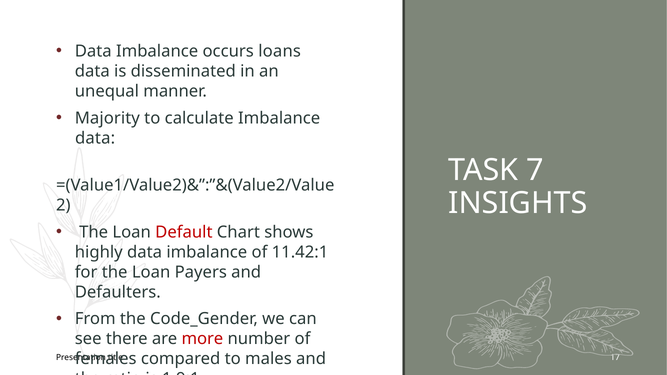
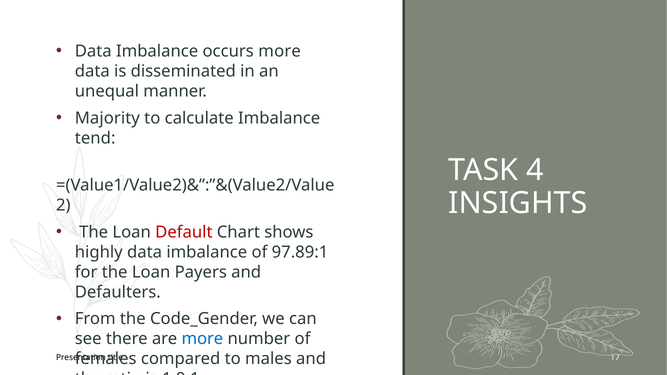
occurs loans: loans -> more
data at (95, 138): data -> tend
7: 7 -> 4
11.42:1: 11.42:1 -> 97.89:1
more at (202, 339) colour: red -> blue
